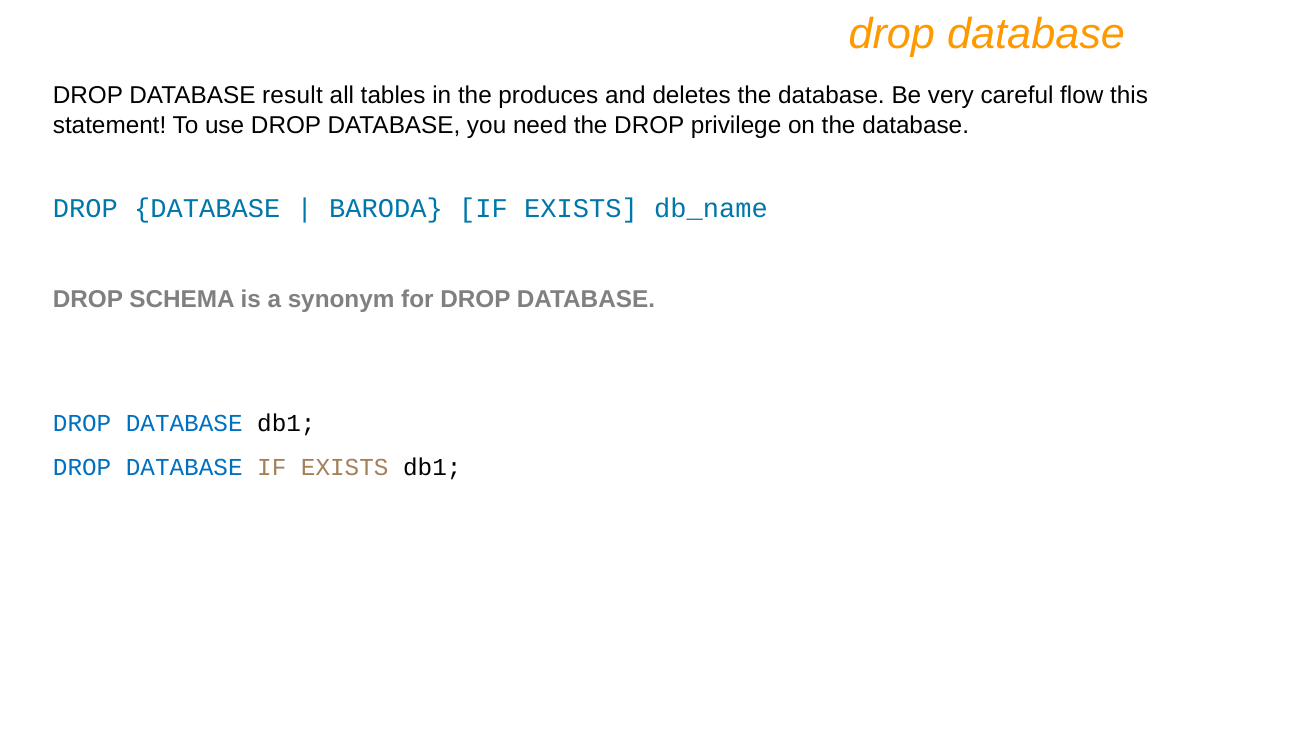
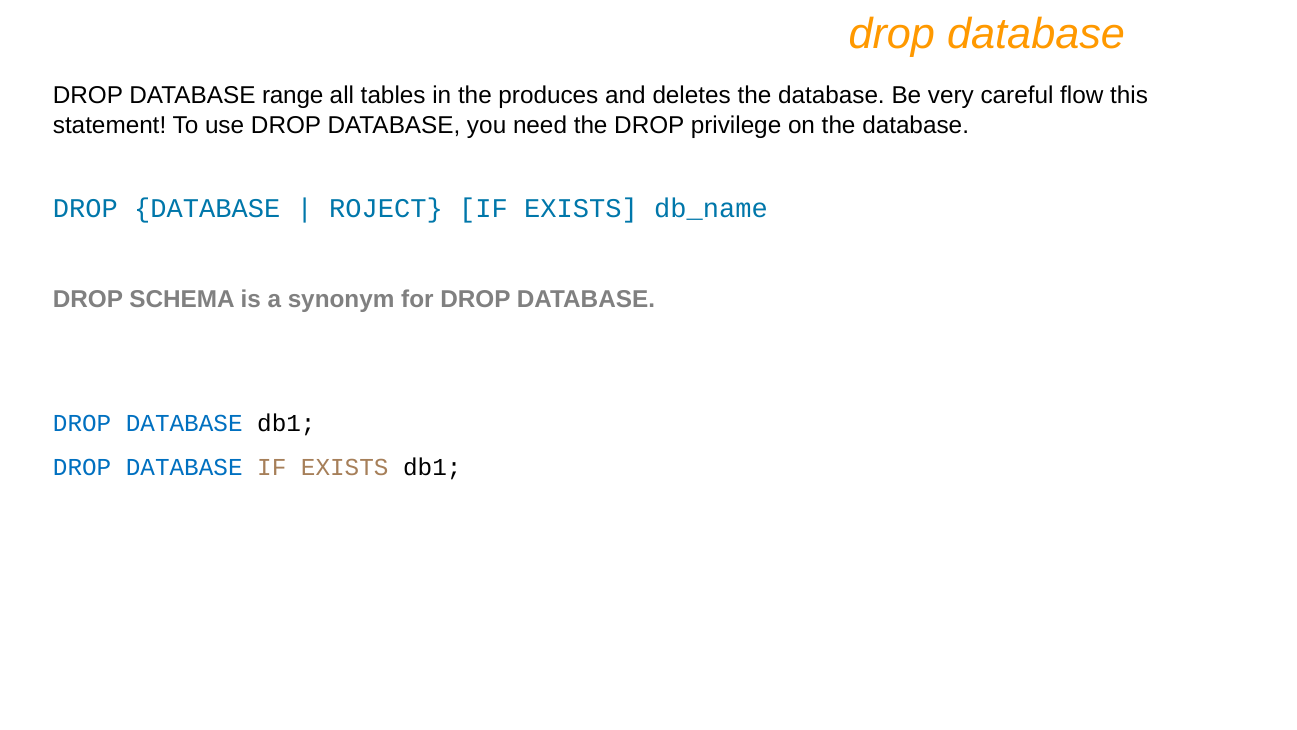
result: result -> range
BARODA: BARODA -> ROJECT
